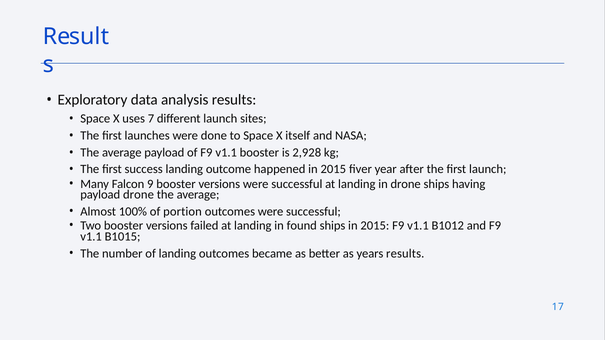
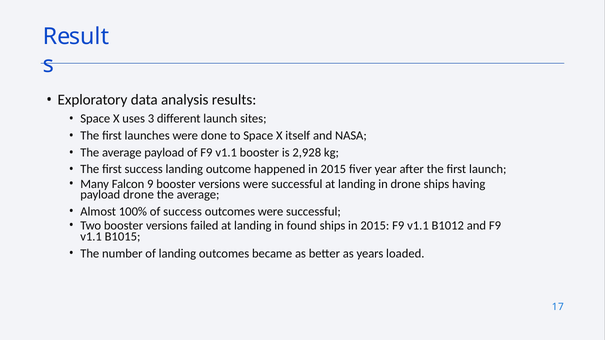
7: 7 -> 3
of portion: portion -> success
years results: results -> loaded
